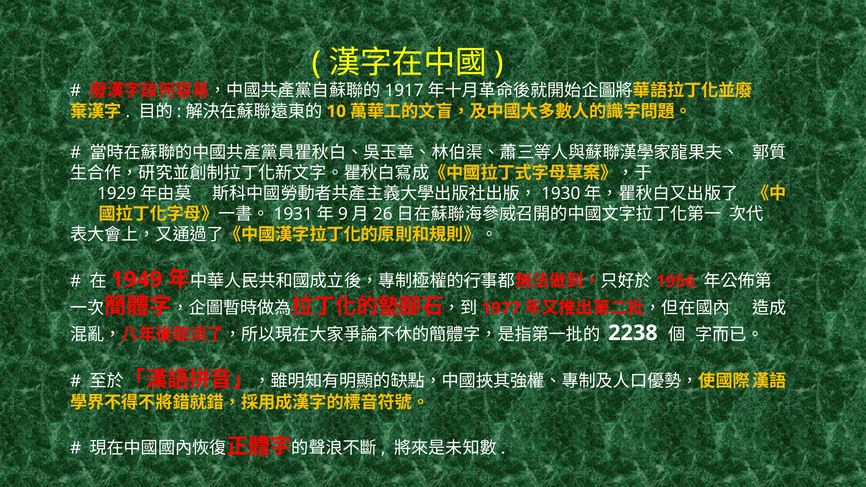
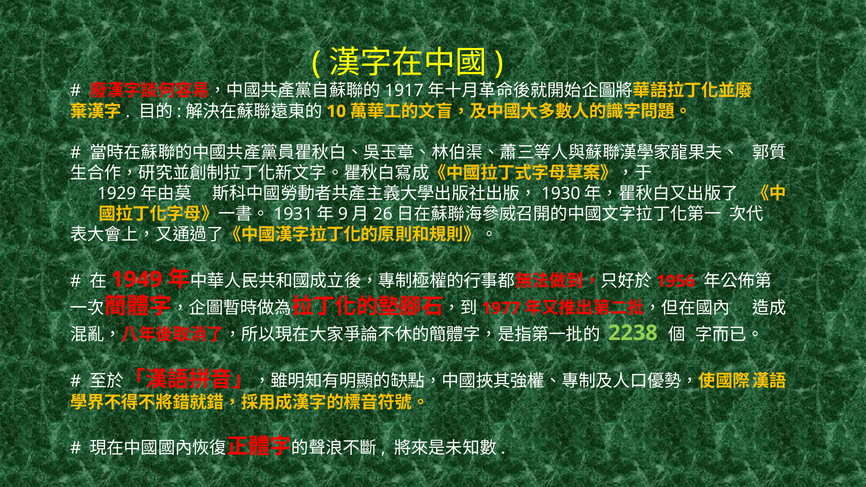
2238 colour: white -> light green
